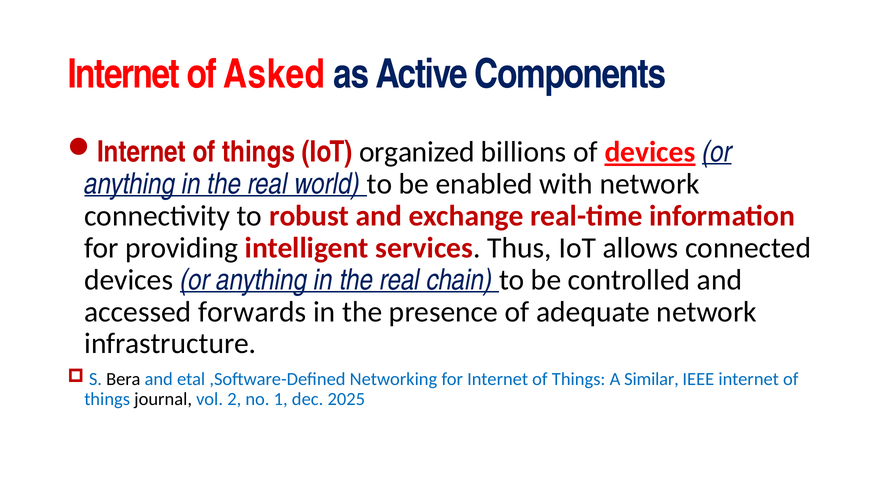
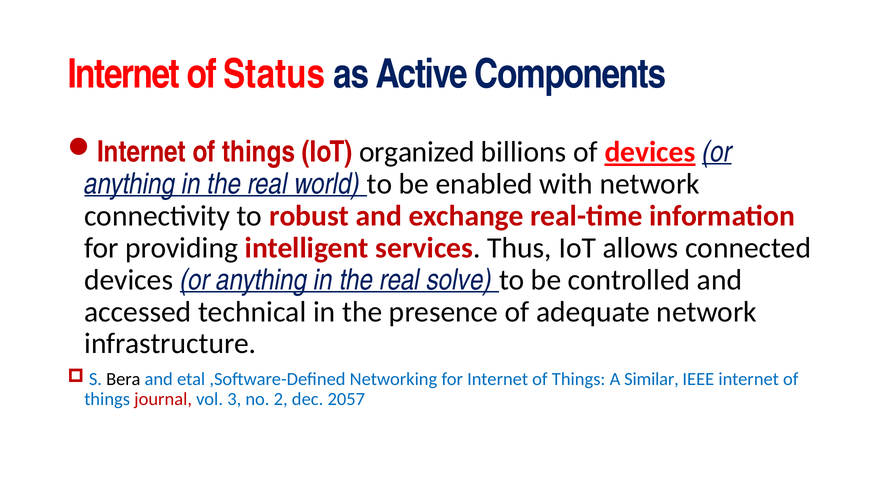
Asked: Asked -> Status
chain: chain -> solve
forwards: forwards -> technical
journal colour: black -> red
2: 2 -> 3
1: 1 -> 2
2025: 2025 -> 2057
